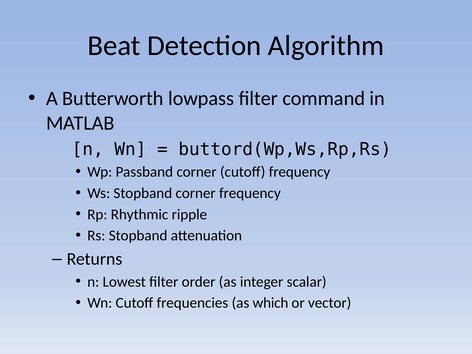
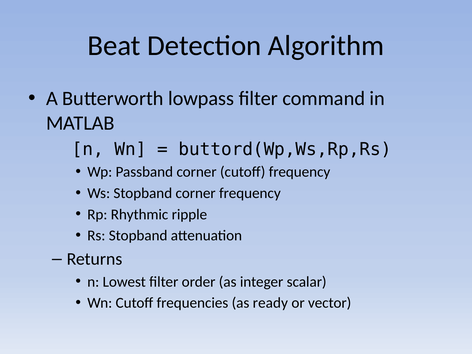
which: which -> ready
